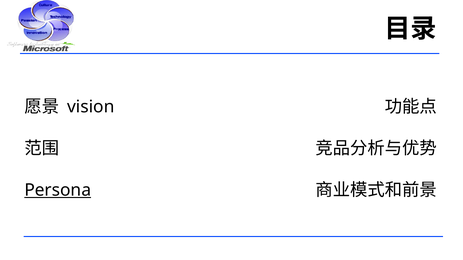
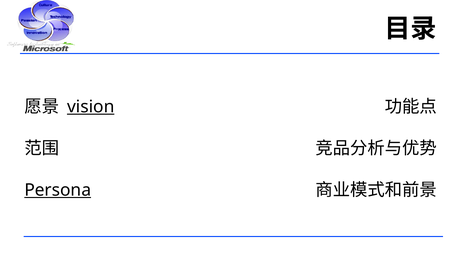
vision underline: none -> present
